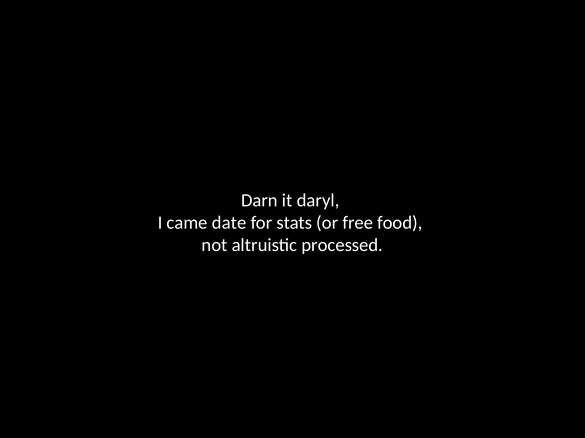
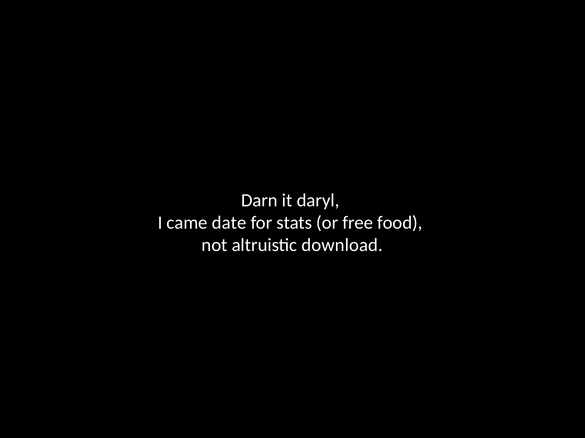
processed: processed -> download
